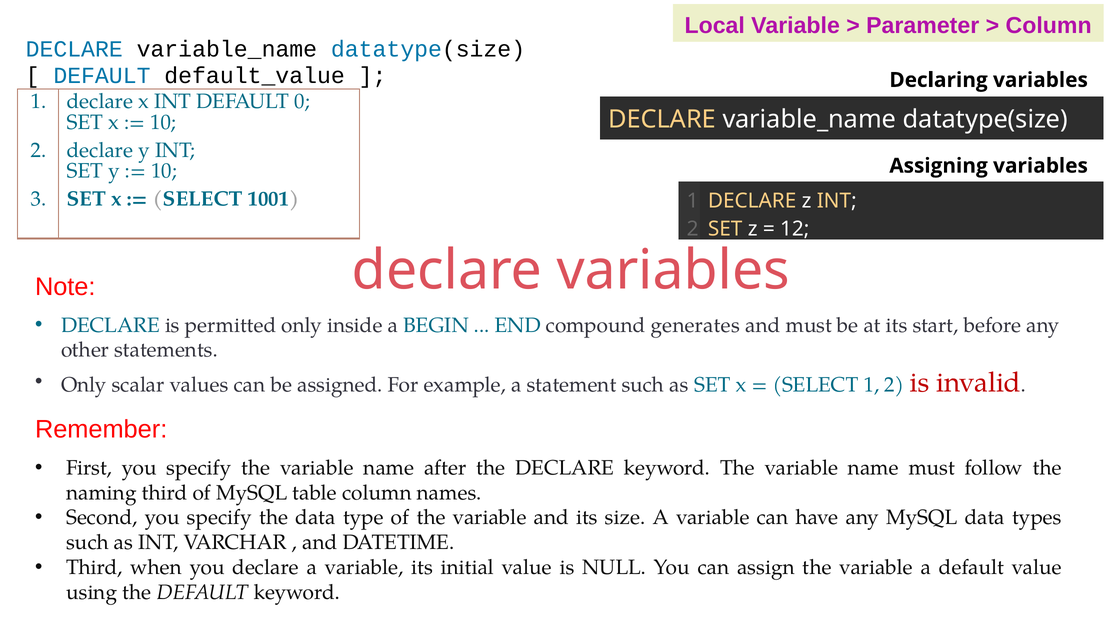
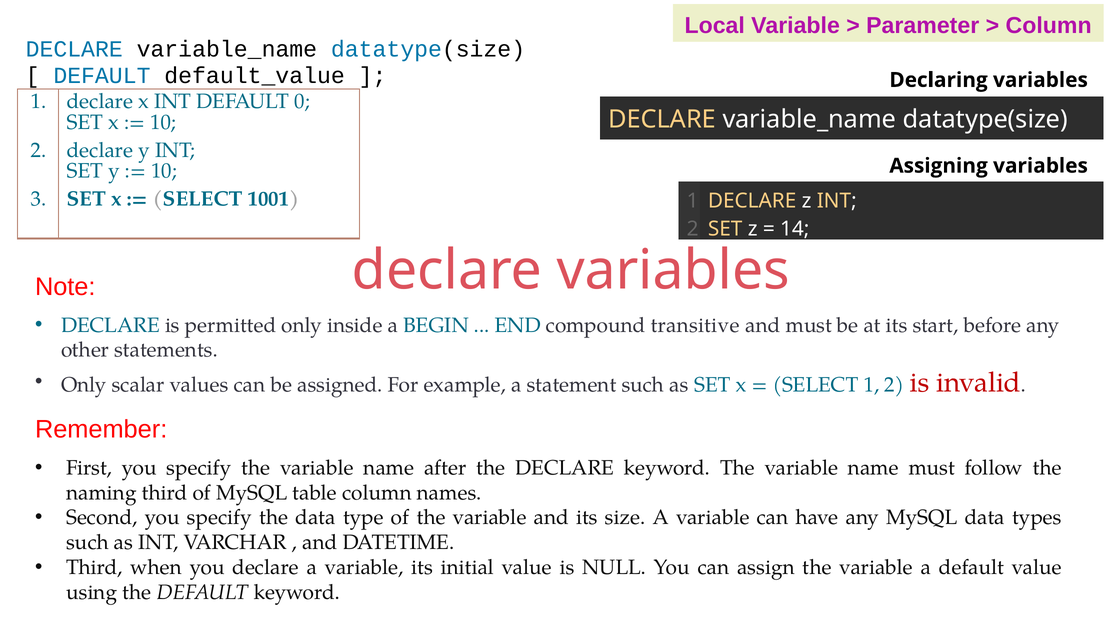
12: 12 -> 14
generates: generates -> transitive
